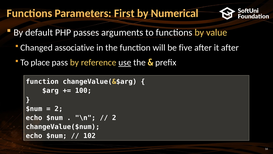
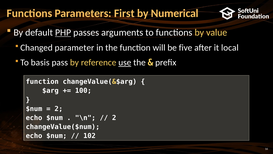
PHP underline: none -> present
associative: associative -> parameter
it after: after -> local
place: place -> basis
